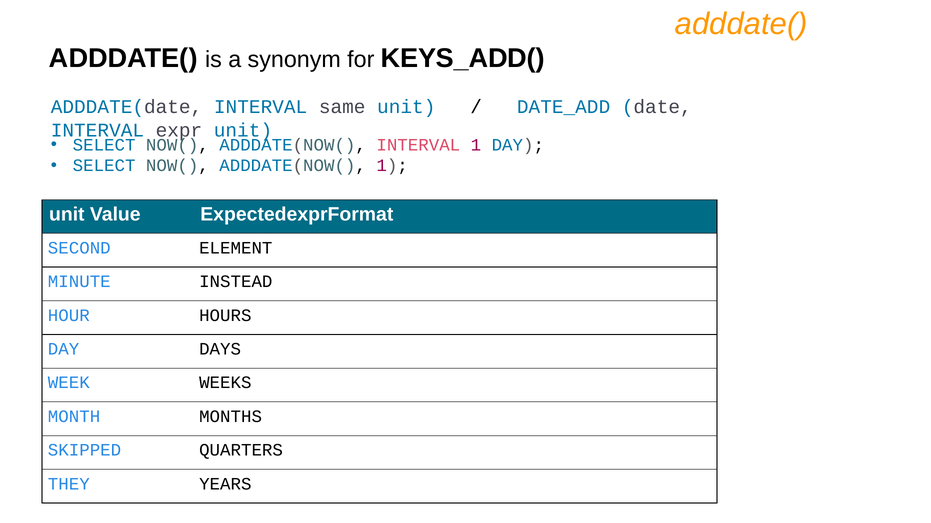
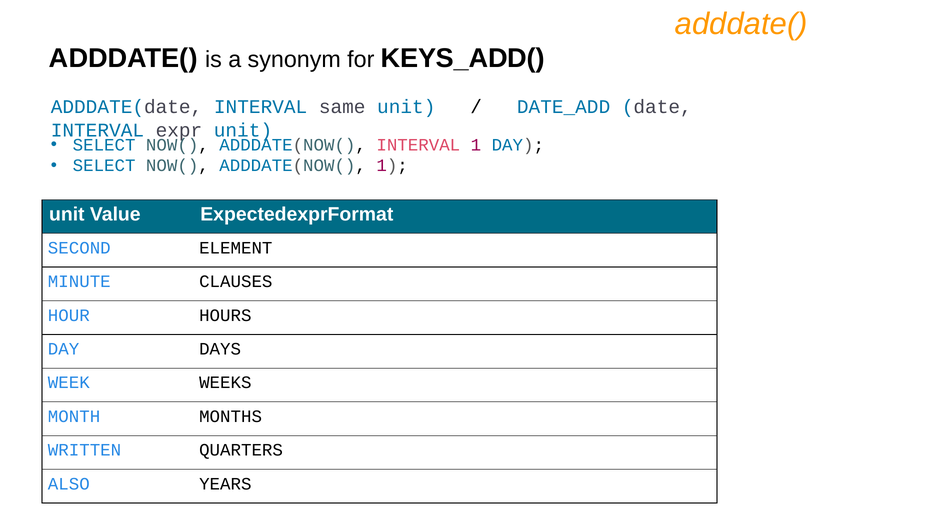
INSTEAD: INSTEAD -> CLAUSES
SKIPPED: SKIPPED -> WRITTEN
THEY: THEY -> ALSO
